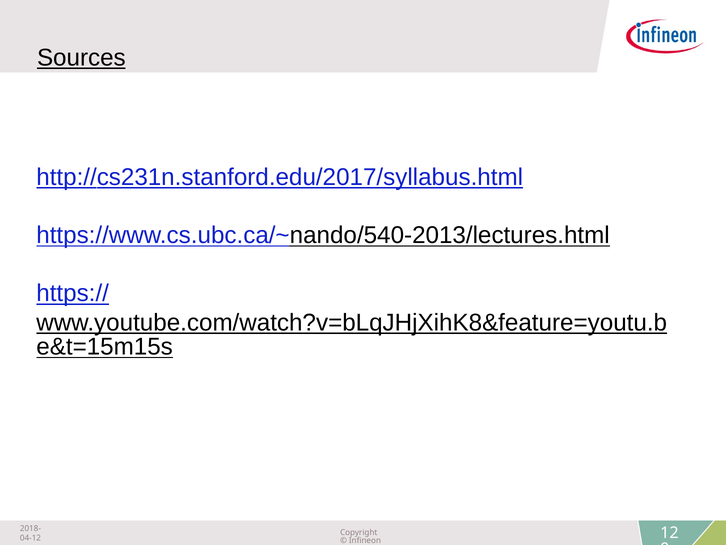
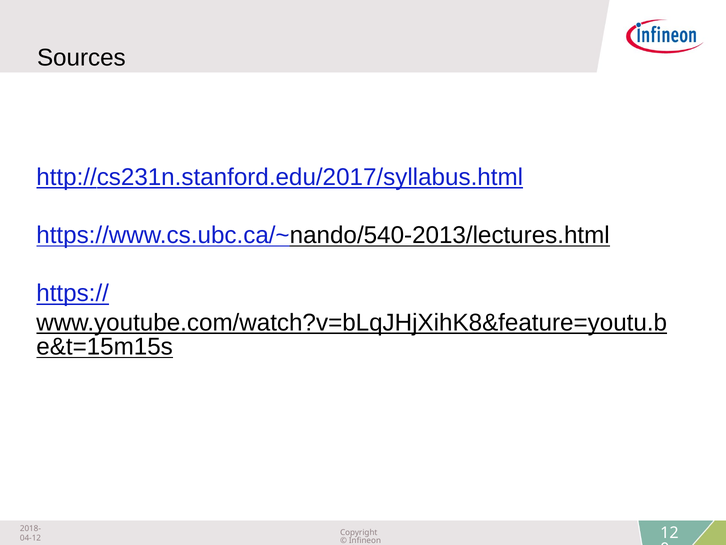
Sources underline: present -> none
